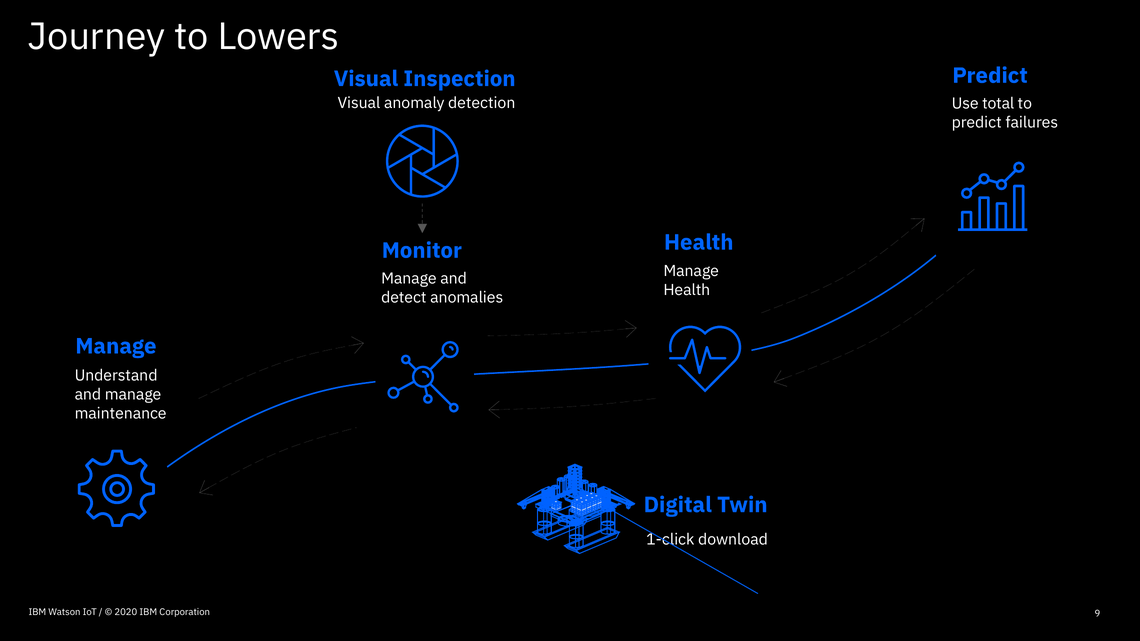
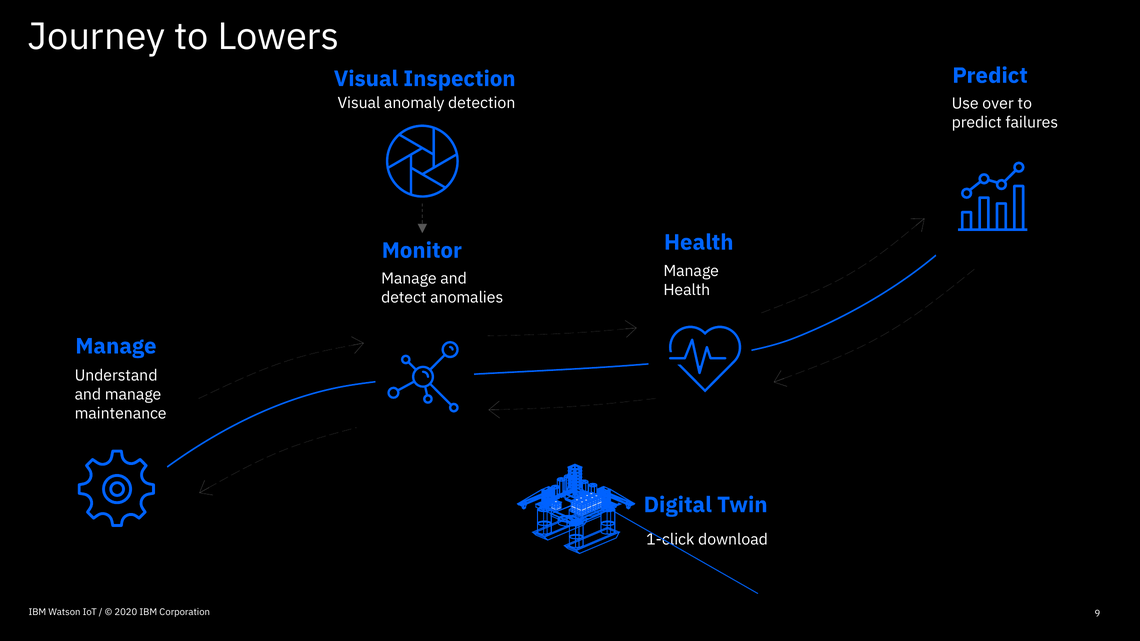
total: total -> over
